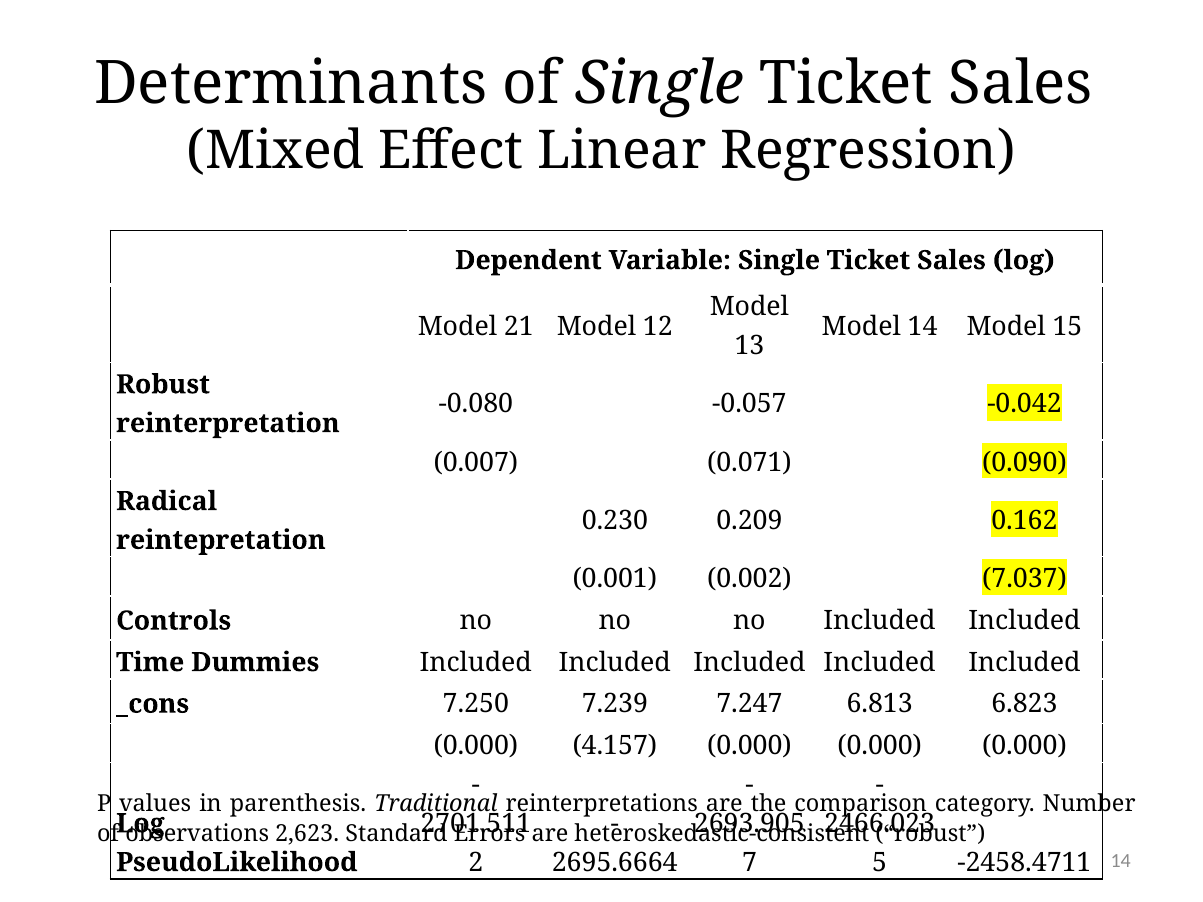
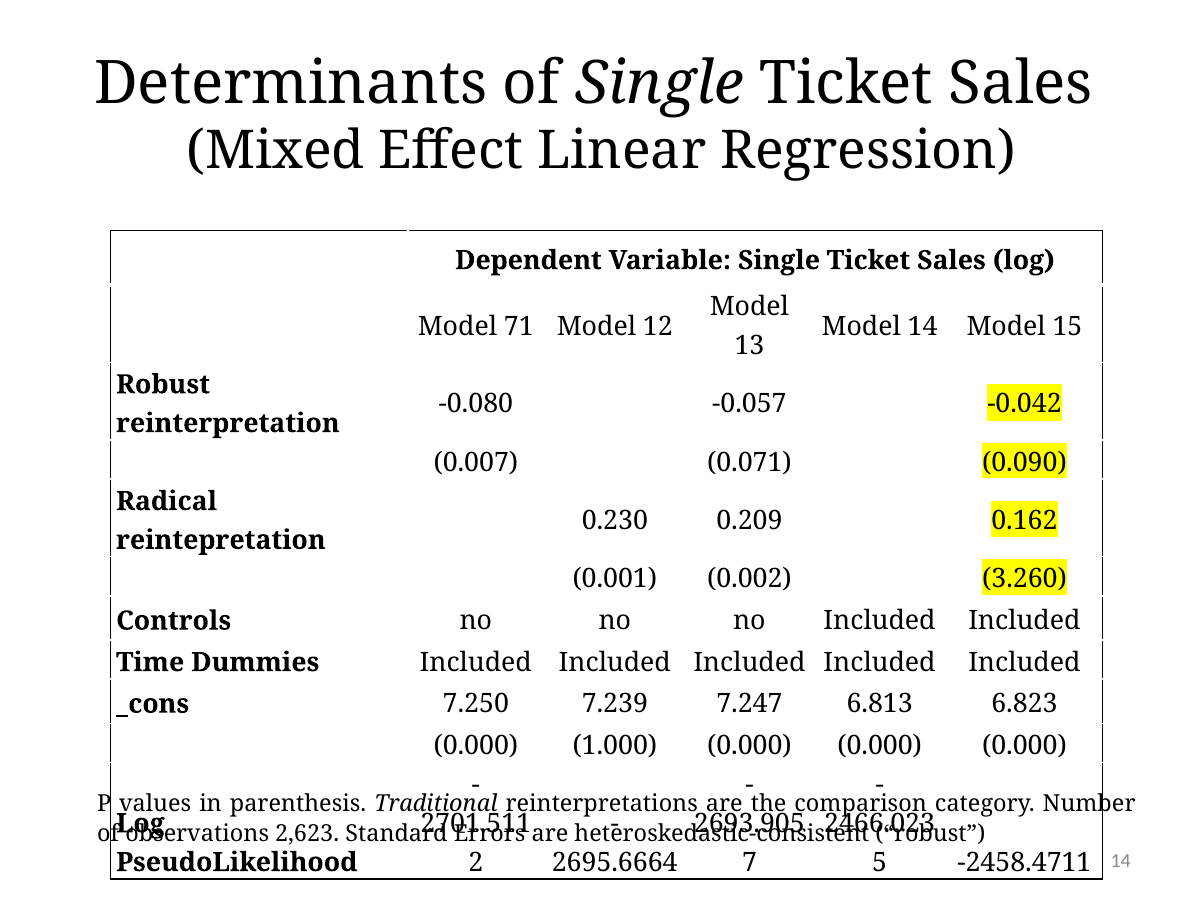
21: 21 -> 71
7.037: 7.037 -> 3.260
4.157: 4.157 -> 1.000
